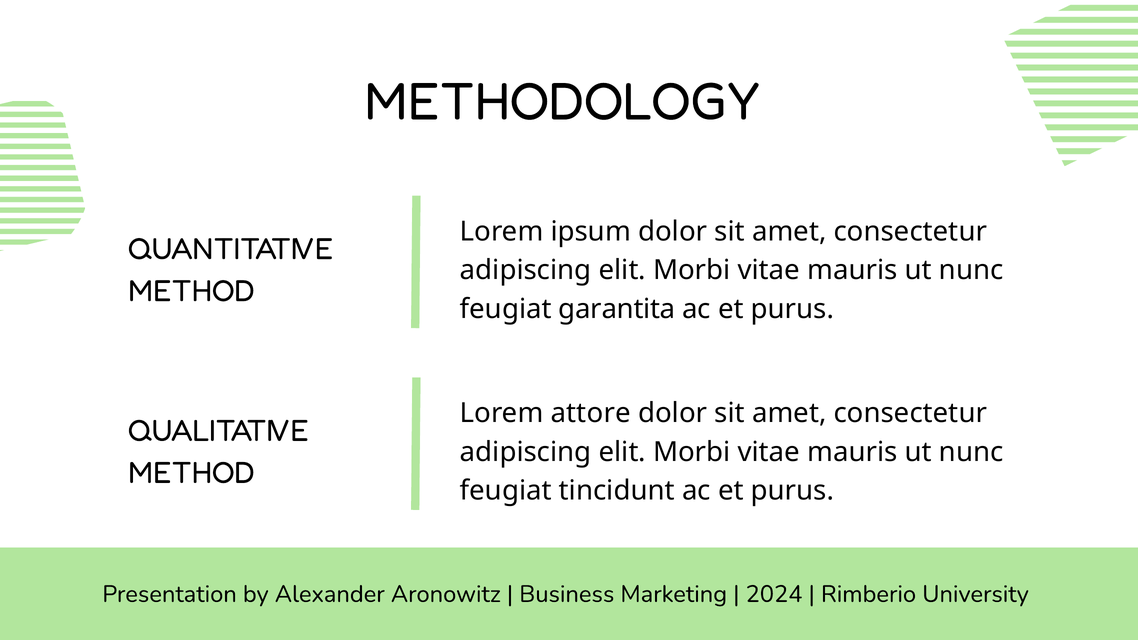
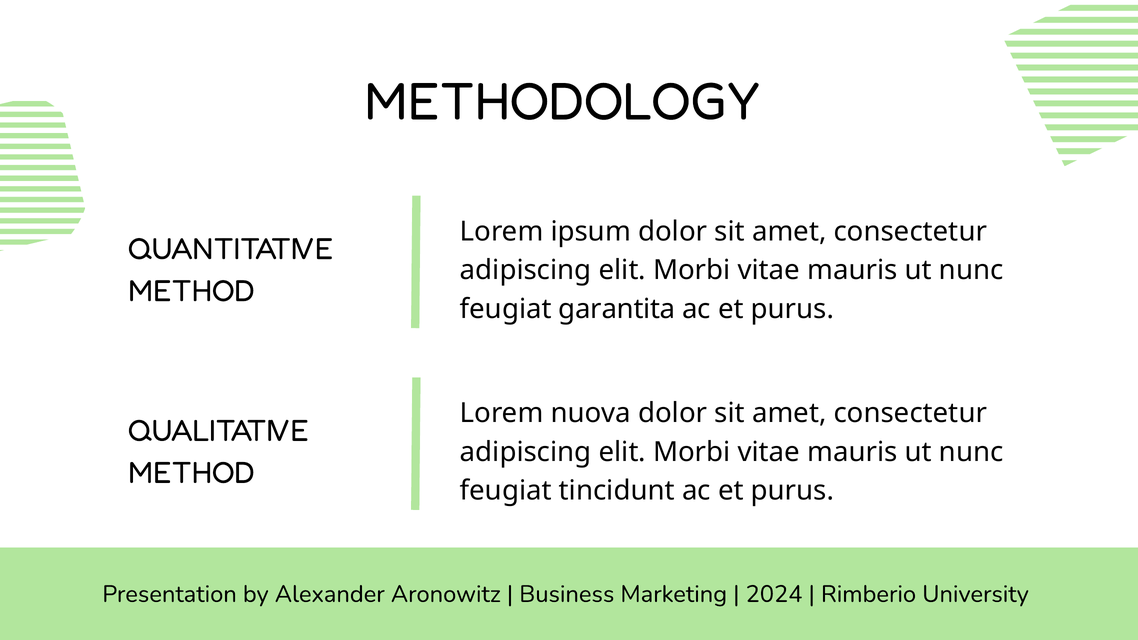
attore: attore -> nuova
